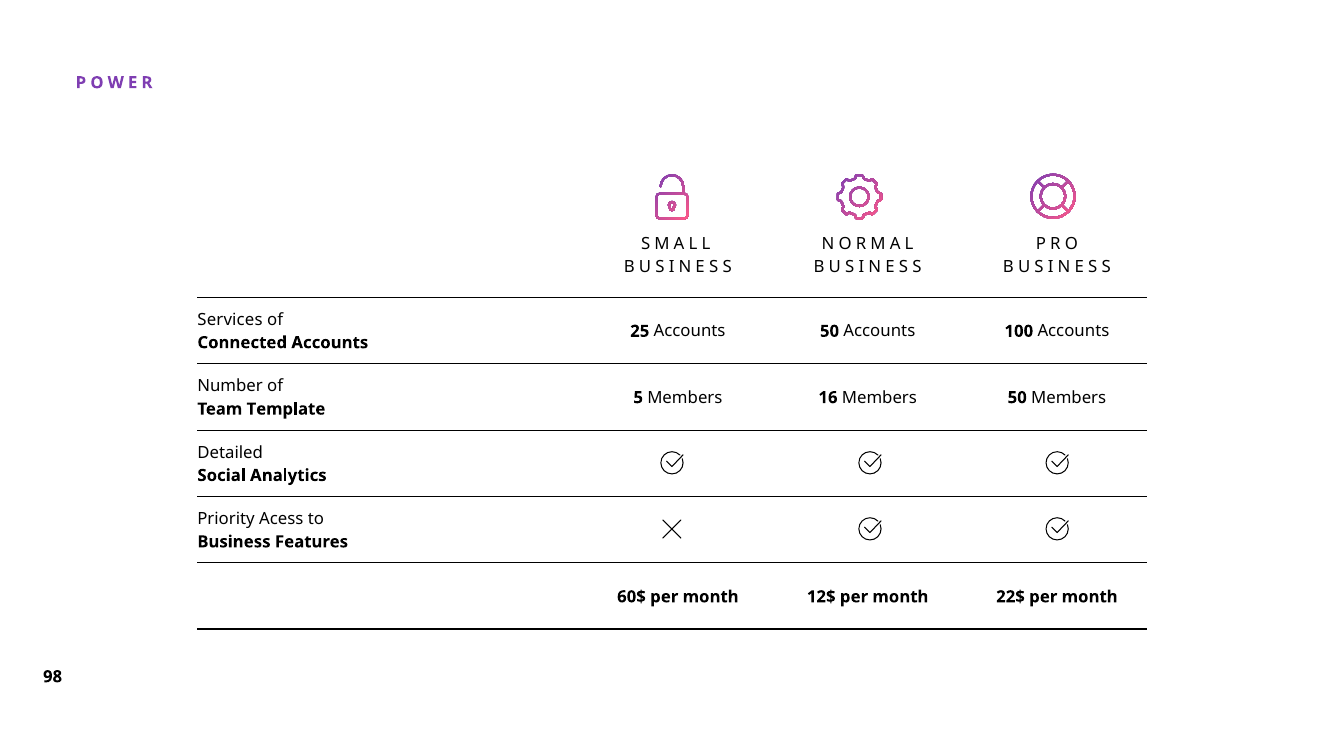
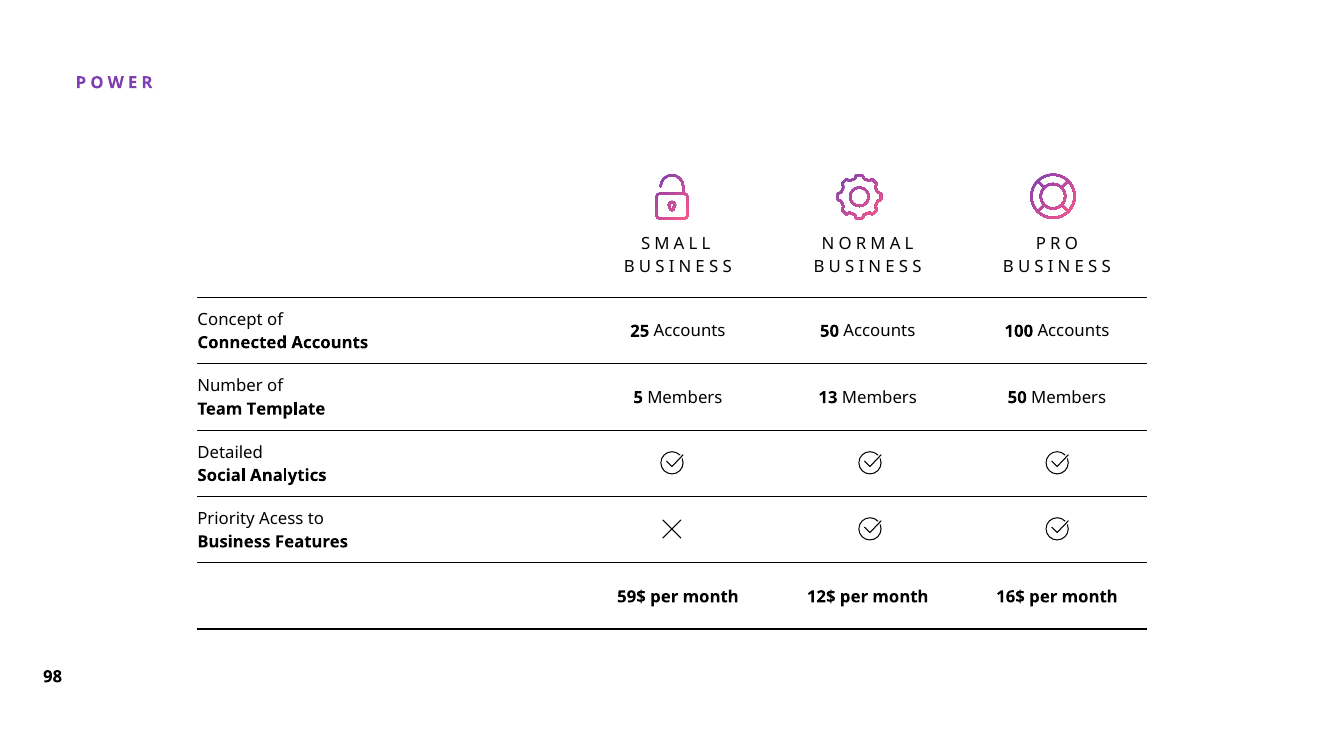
Services: Services -> Concept
16: 16 -> 13
60$: 60$ -> 59$
22$: 22$ -> 16$
